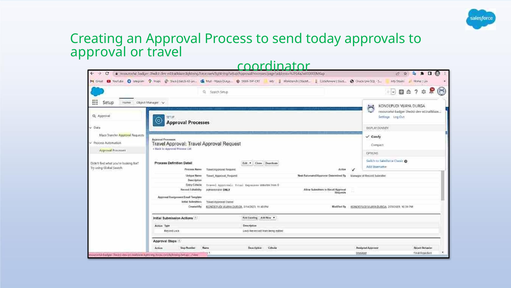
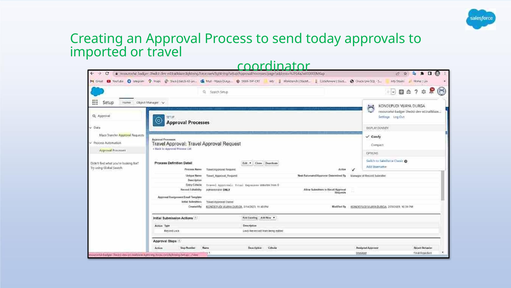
approval at (98, 52): approval -> imported
